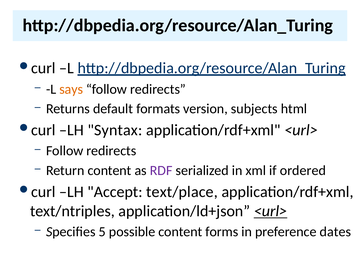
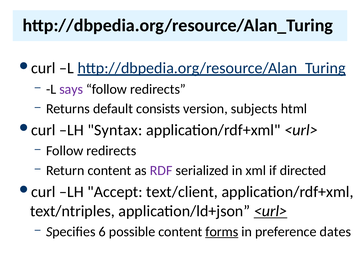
says colour: orange -> purple
formats: formats -> consists
ordered: ordered -> directed
text/place: text/place -> text/client
5: 5 -> 6
forms underline: none -> present
